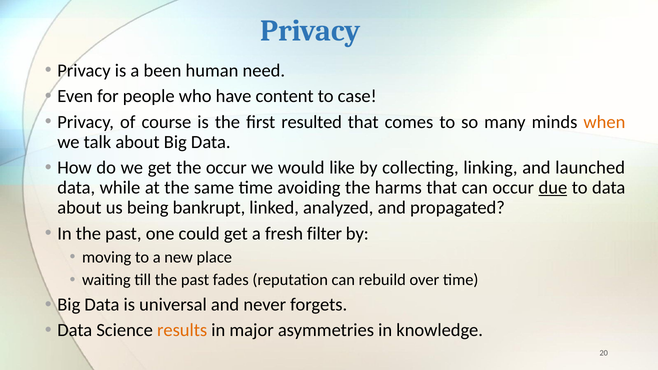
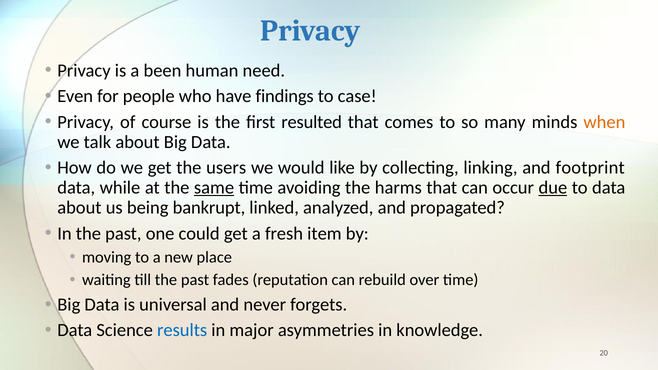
content: content -> findings
the occur: occur -> users
launched: launched -> footprint
same underline: none -> present
filter: filter -> item
results colour: orange -> blue
